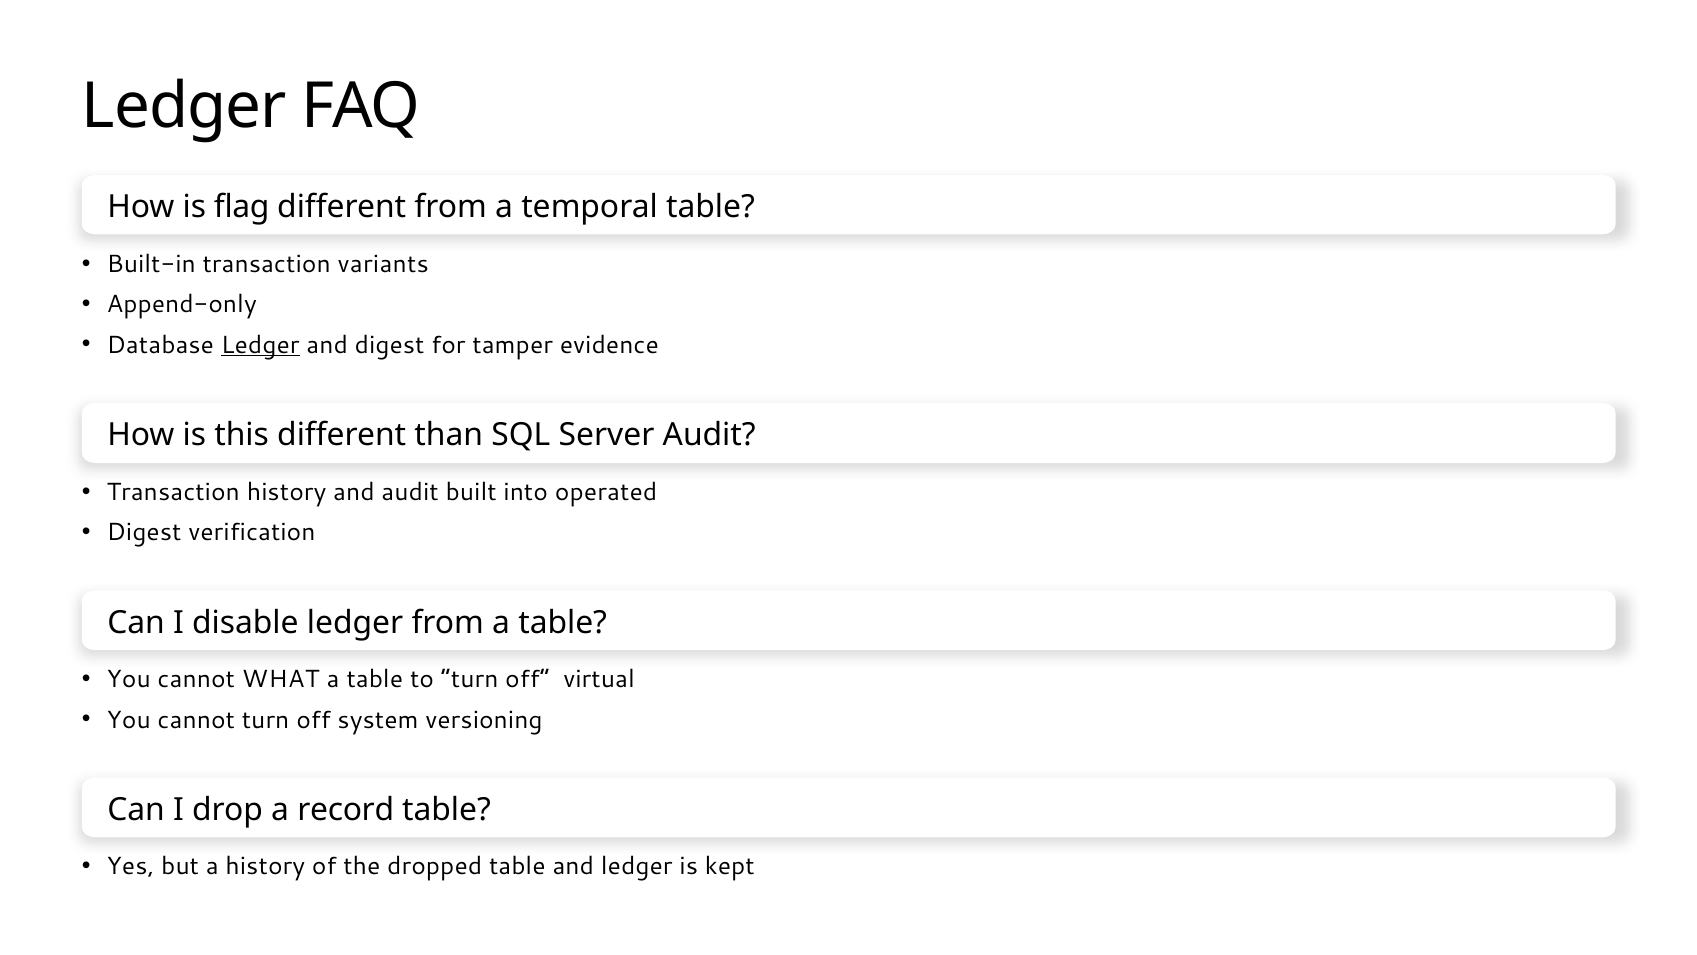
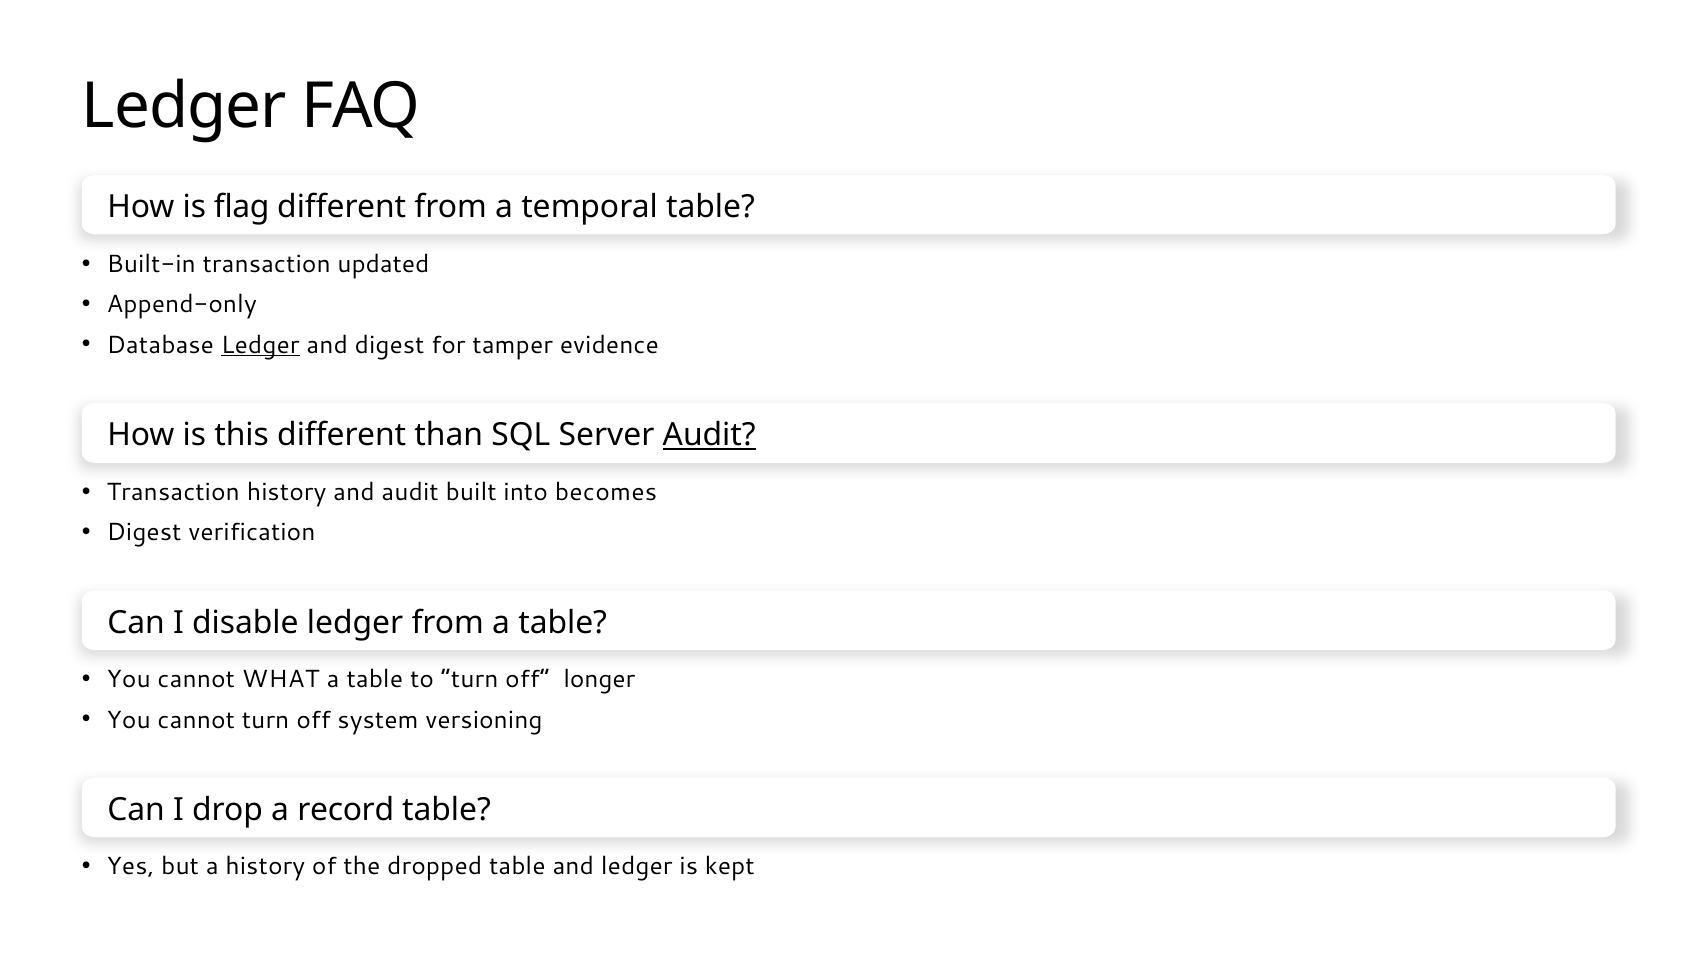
variants: variants -> updated
Audit at (709, 435) underline: none -> present
operated: operated -> becomes
virtual: virtual -> longer
